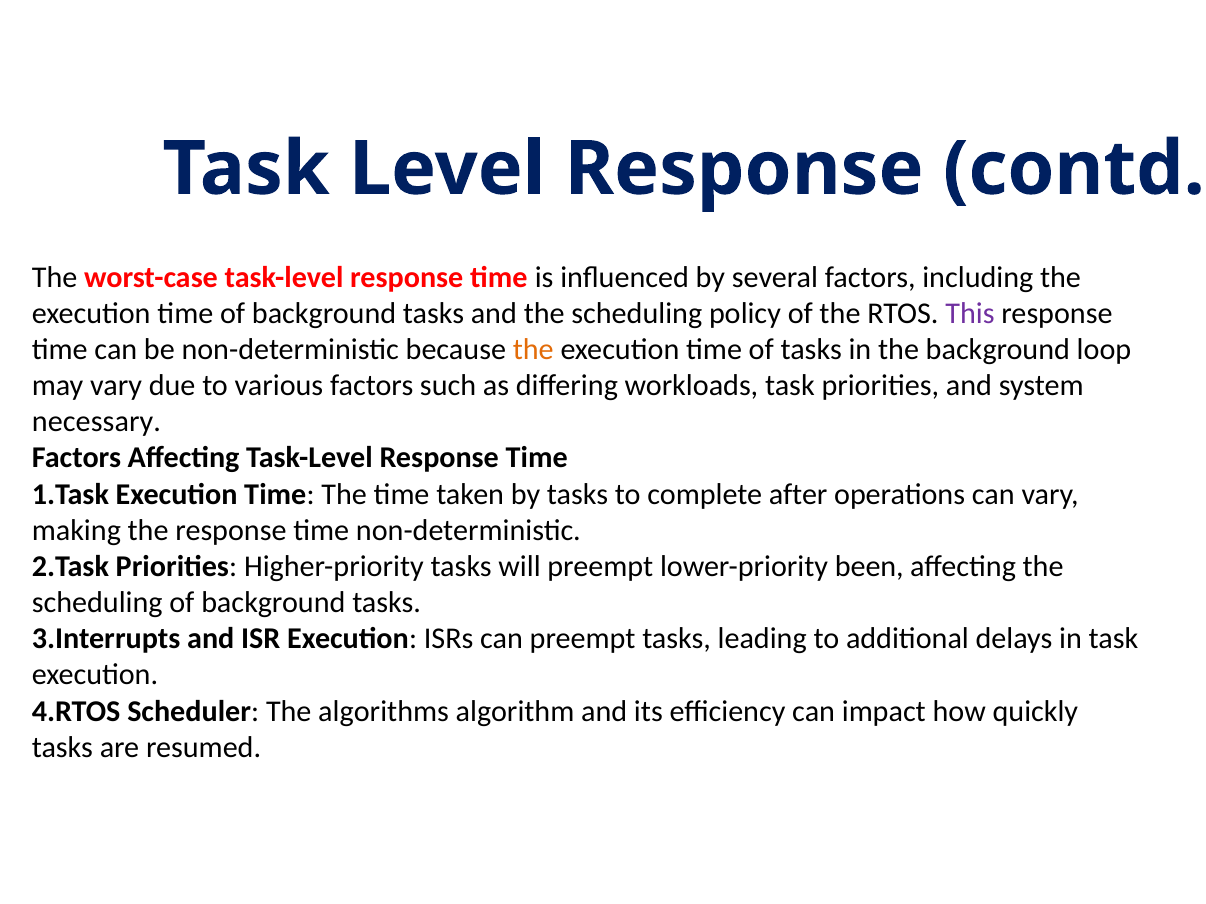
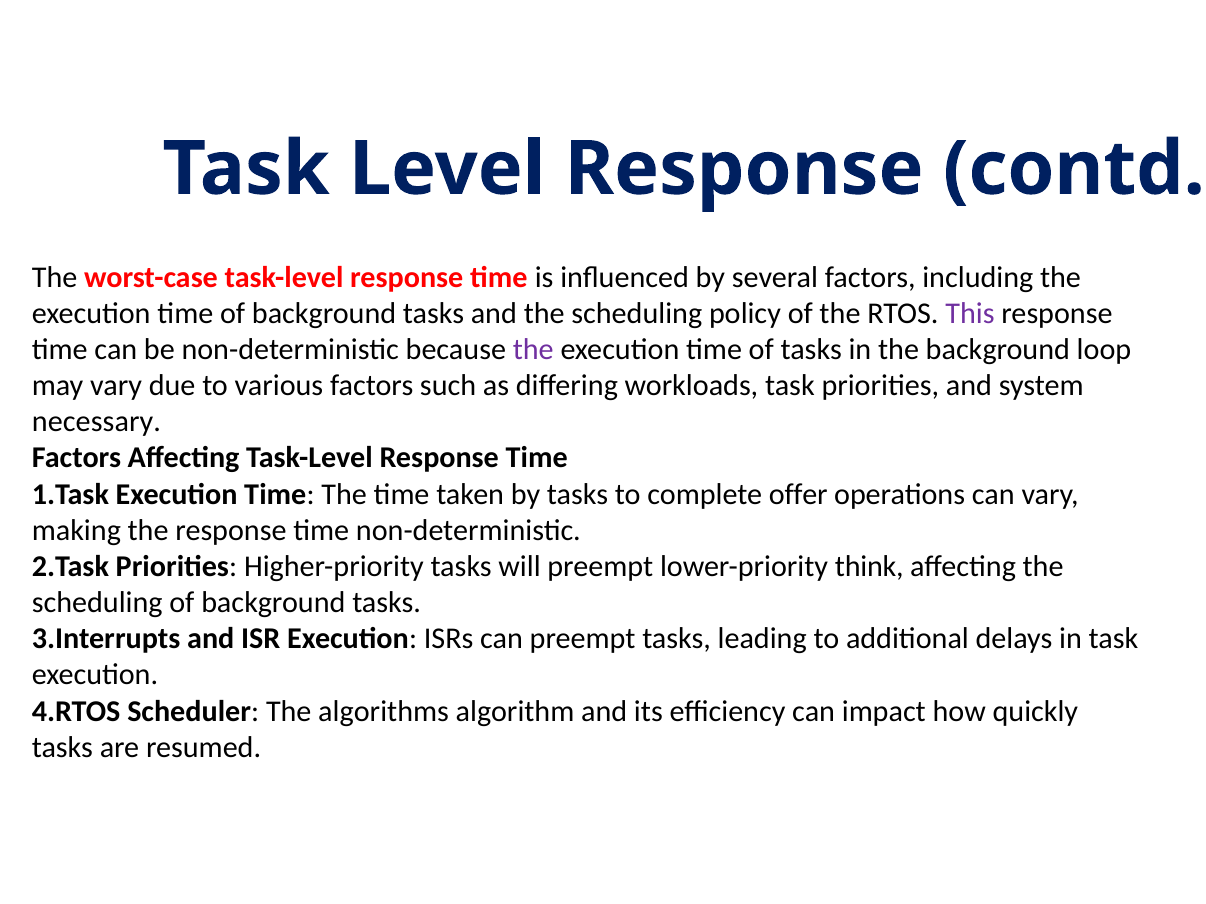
the at (533, 350) colour: orange -> purple
after: after -> offer
been: been -> think
